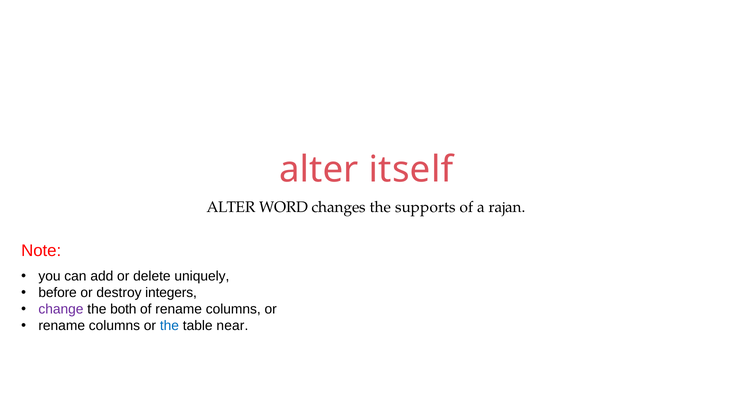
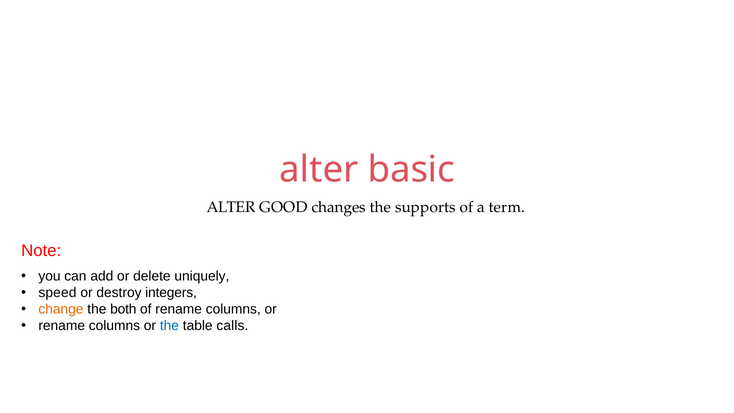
itself: itself -> basic
WORD: WORD -> GOOD
rajan: rajan -> term
before: before -> speed
change colour: purple -> orange
near: near -> calls
